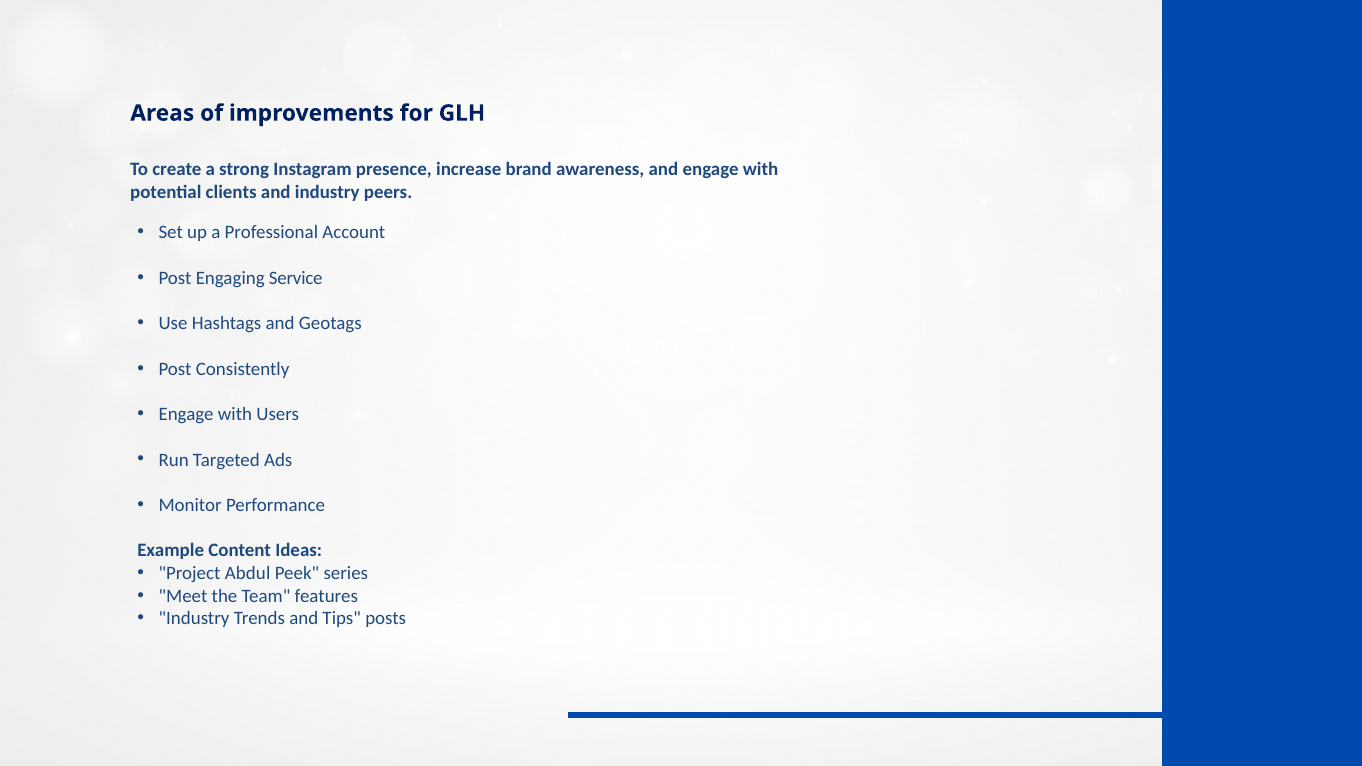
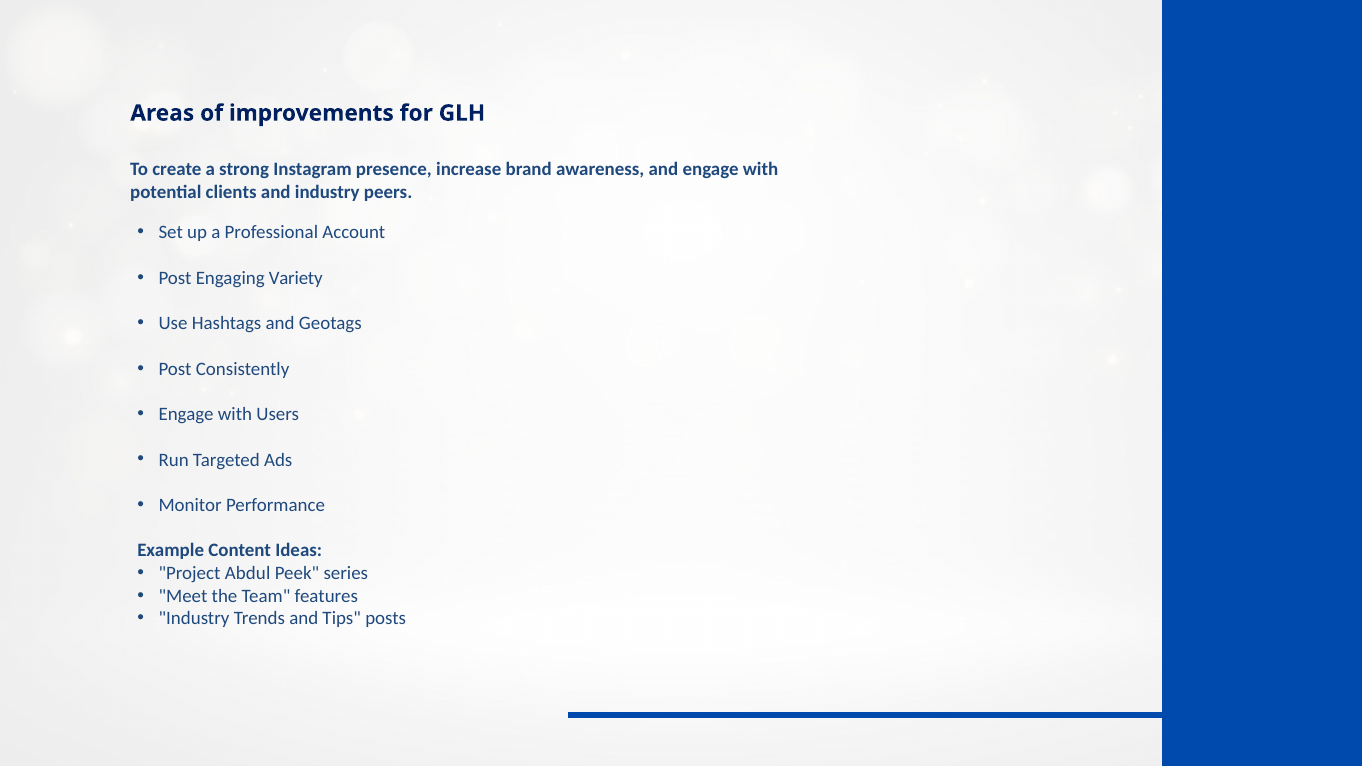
Service: Service -> Variety
